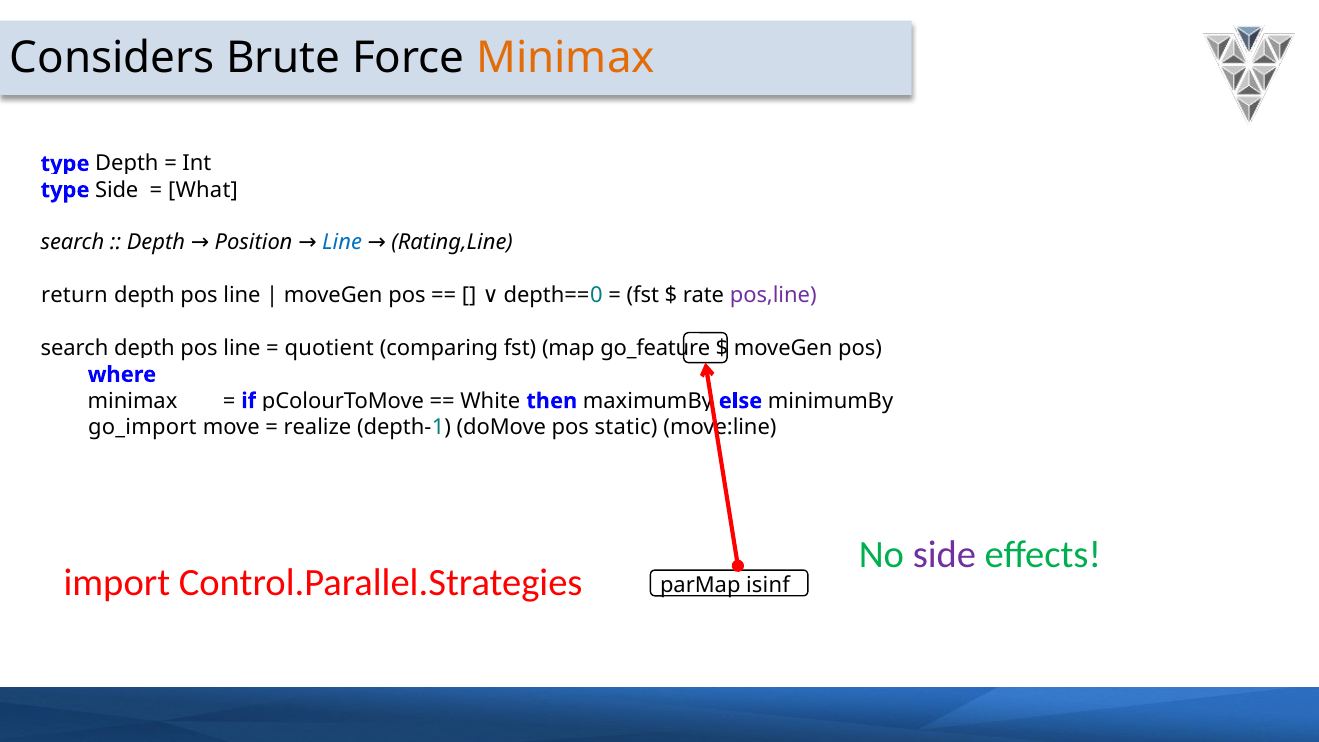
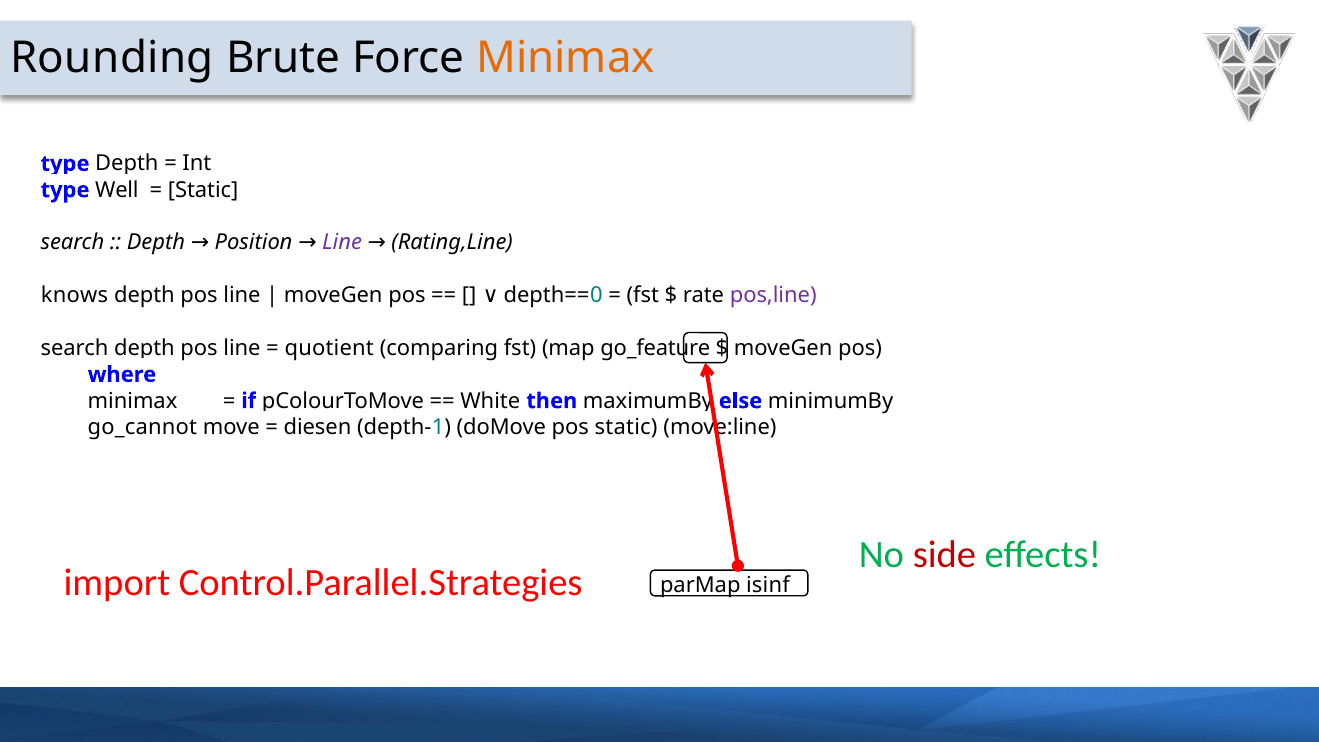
Considers: Considers -> Rounding
type Side: Side -> Well
What at (203, 190): What -> Static
Line at (342, 243) colour: blue -> purple
return: return -> knows
go_import: go_import -> go_cannot
realize: realize -> diesen
side at (944, 555) colour: purple -> red
